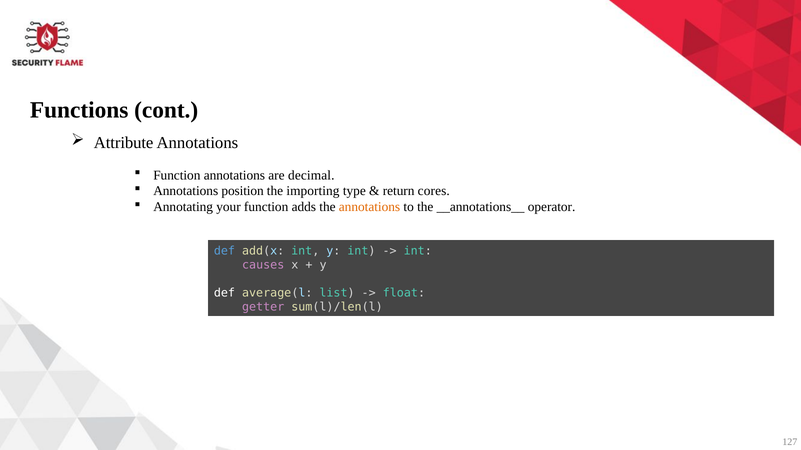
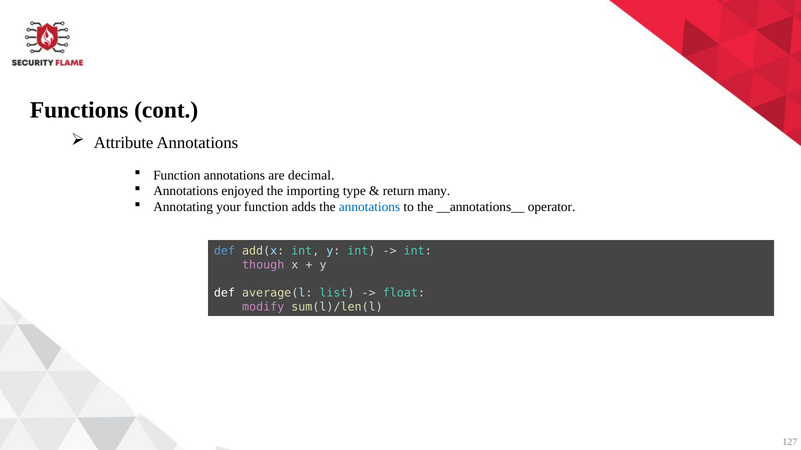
position: position -> enjoyed
cores: cores -> many
annotations at (369, 207) colour: orange -> blue
causes: causes -> though
getter: getter -> modify
